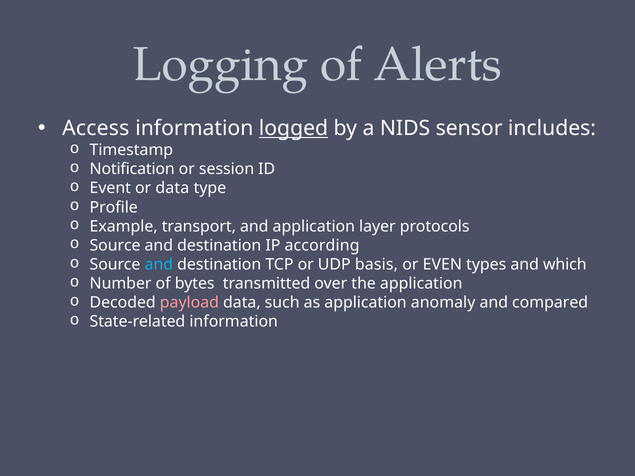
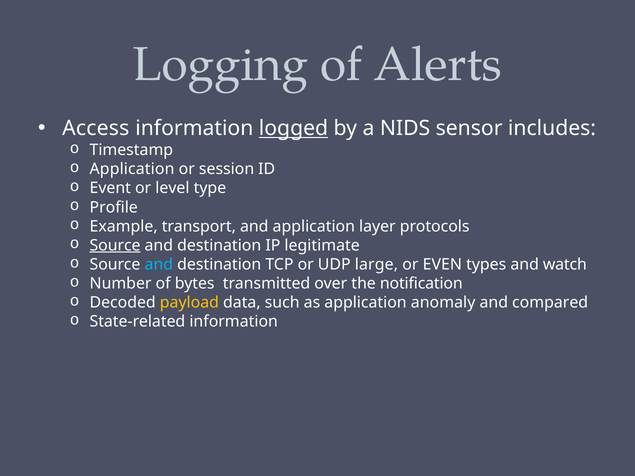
Notification at (132, 169): Notification -> Application
or data: data -> level
Source at (115, 246) underline: none -> present
according: according -> legitimate
basis: basis -> large
which: which -> watch
the application: application -> notification
payload colour: pink -> yellow
